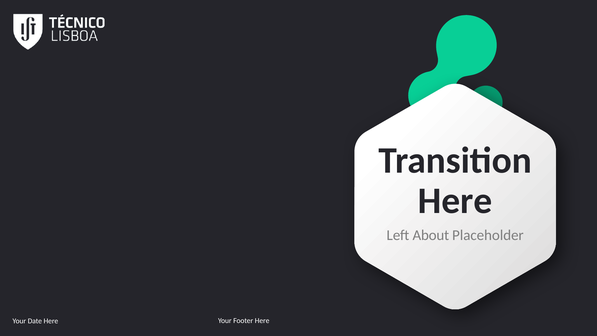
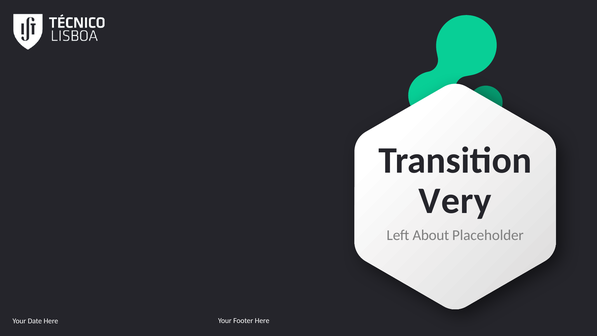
Here at (455, 201): Here -> Very
